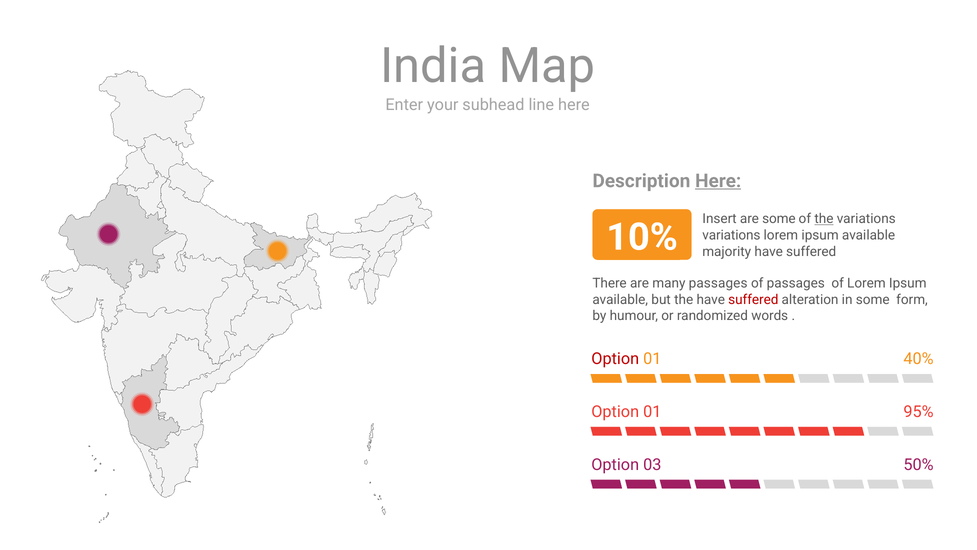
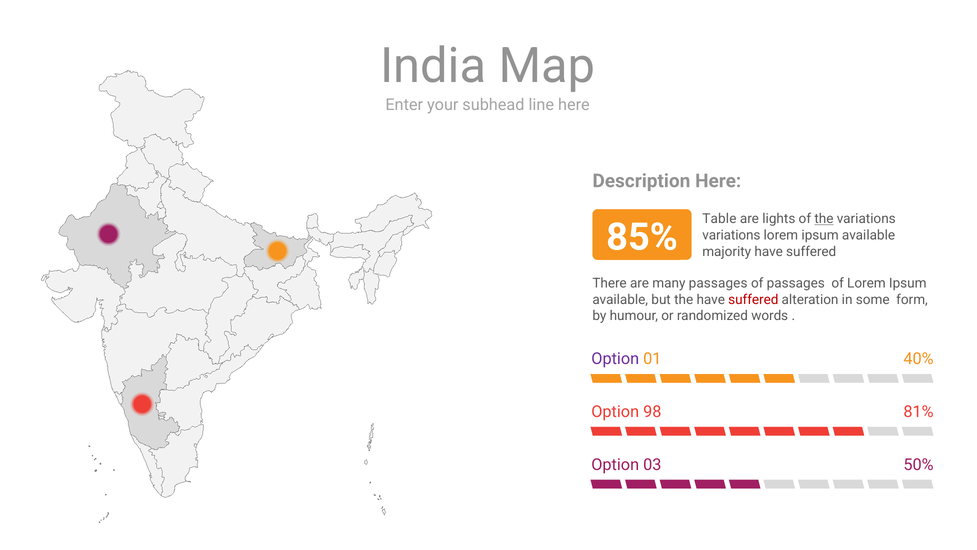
Here at (718, 181) underline: present -> none
Insert: Insert -> Table
are some: some -> lights
10%: 10% -> 85%
Option at (615, 359) colour: red -> purple
01 at (652, 412): 01 -> 98
95%: 95% -> 81%
